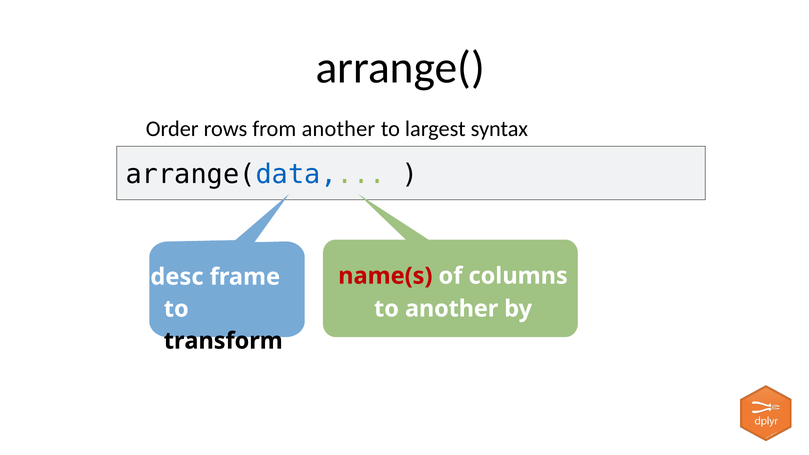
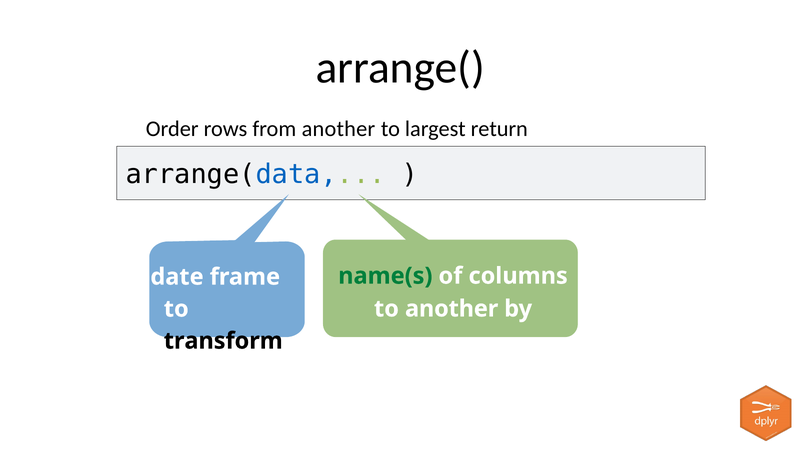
syntax: syntax -> return
name(s colour: red -> green
desc: desc -> date
